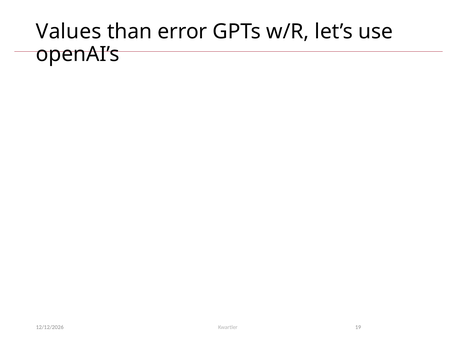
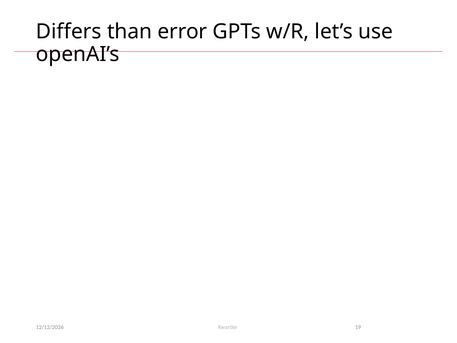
Values: Values -> Differs
